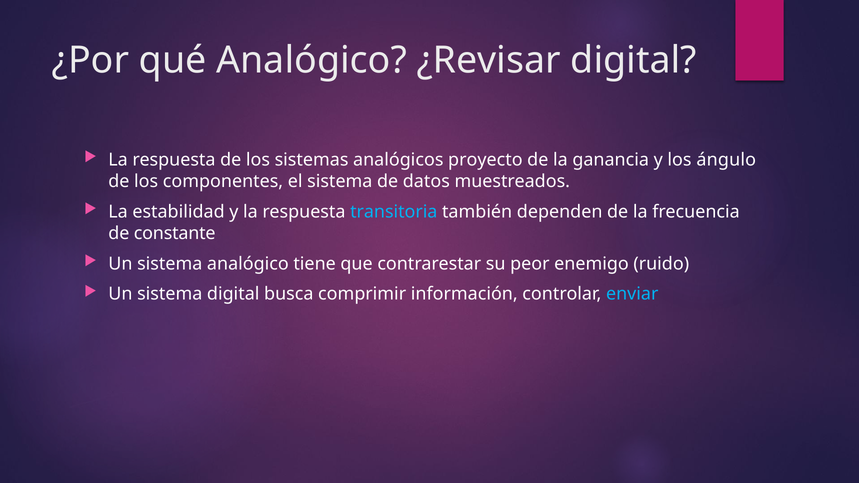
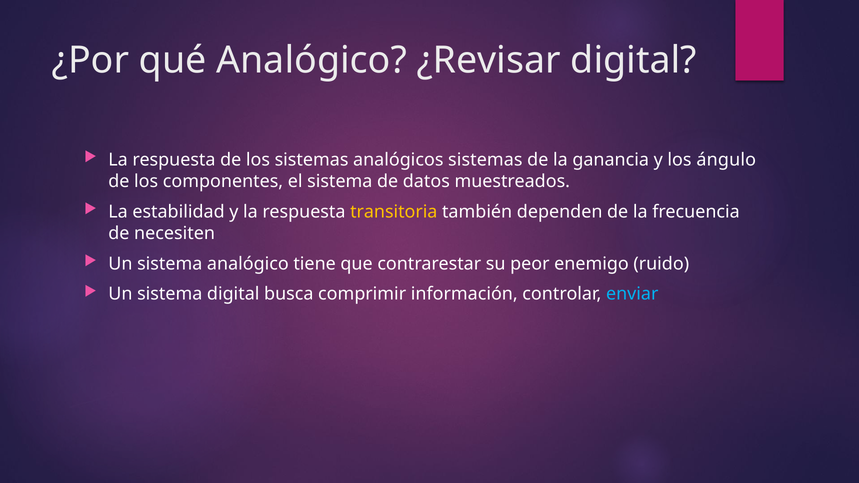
analógicos proyecto: proyecto -> sistemas
transitoria colour: light blue -> yellow
constante: constante -> necesiten
